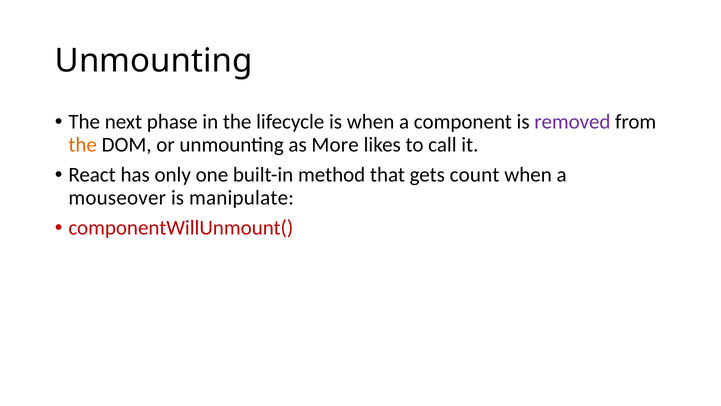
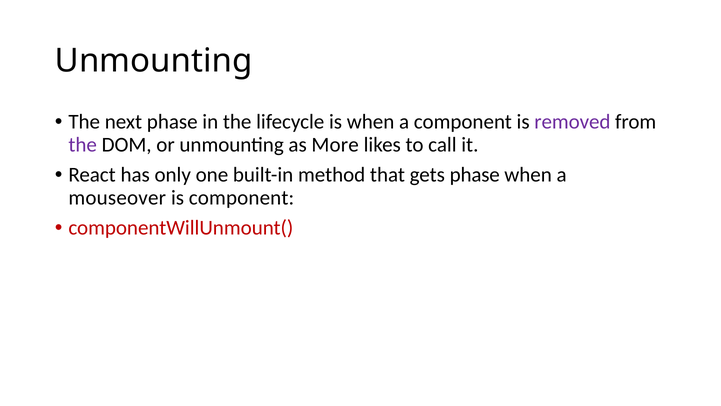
the at (83, 145) colour: orange -> purple
gets count: count -> phase
is manipulate: manipulate -> component
